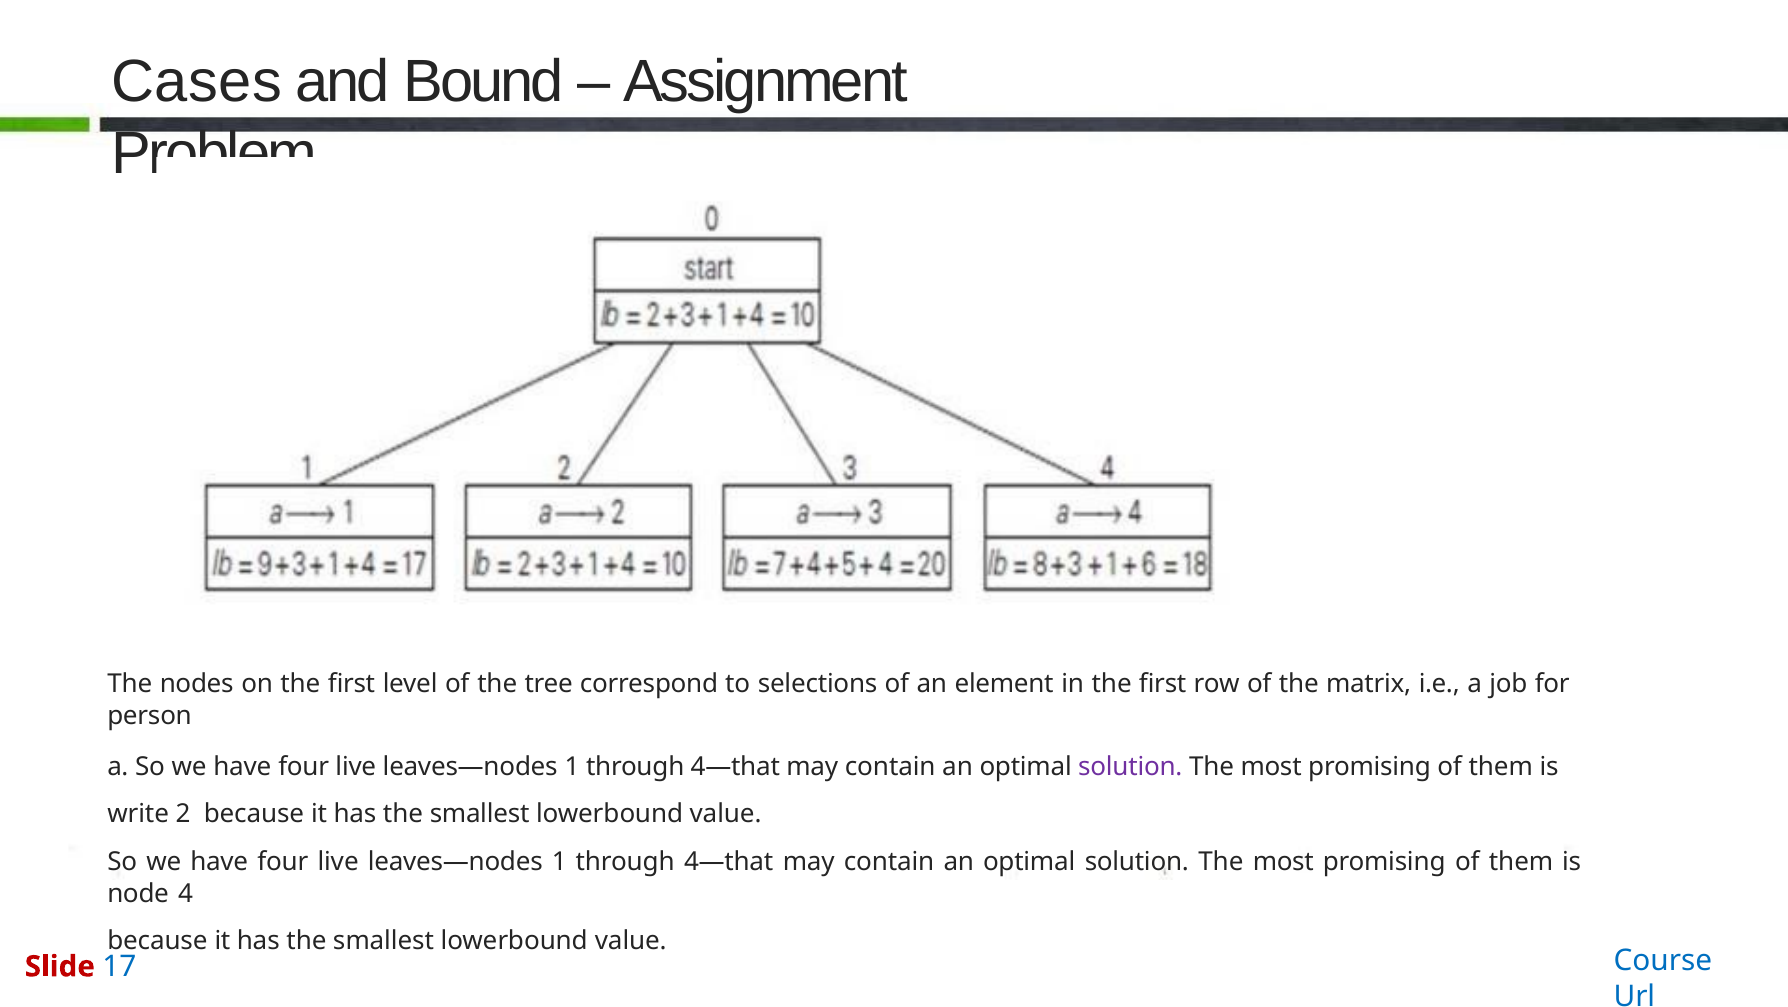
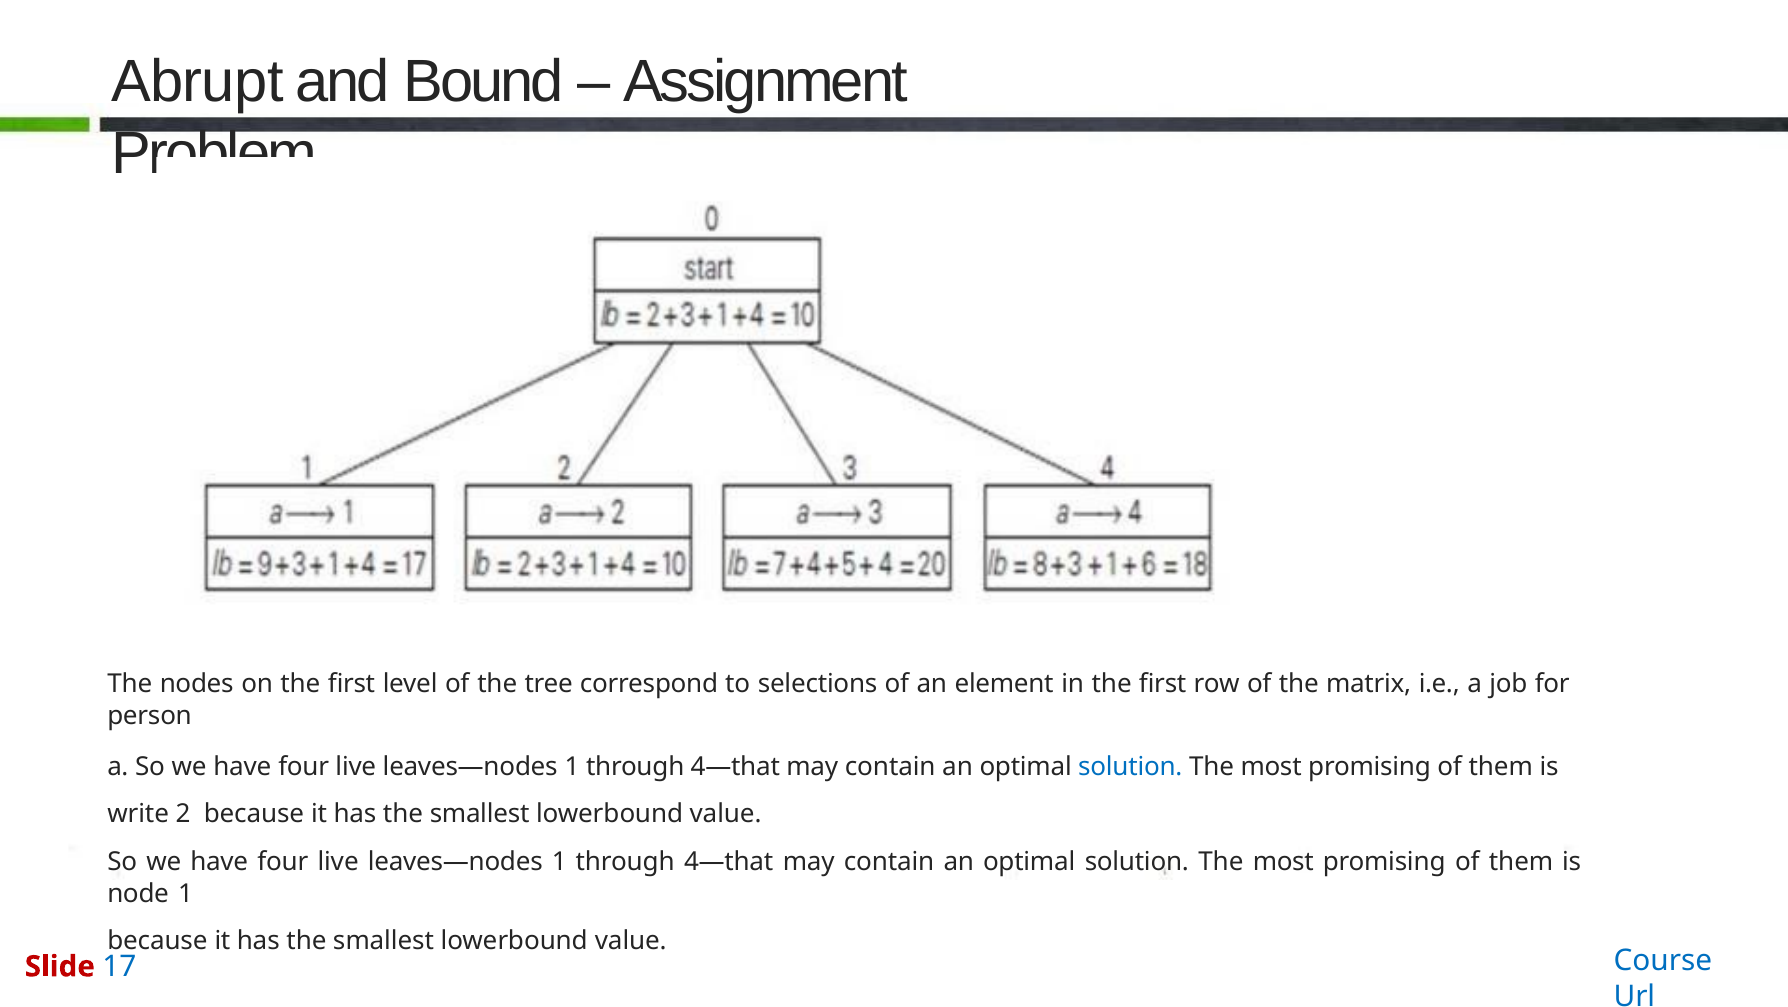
Cases: Cases -> Abrupt
solution at (1130, 767) colour: purple -> blue
node 4: 4 -> 1
